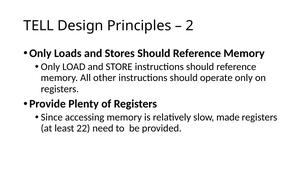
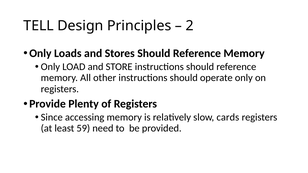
made: made -> cards
22: 22 -> 59
